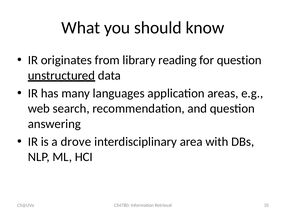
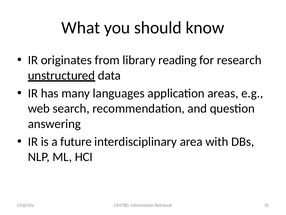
for question: question -> research
drove: drove -> future
